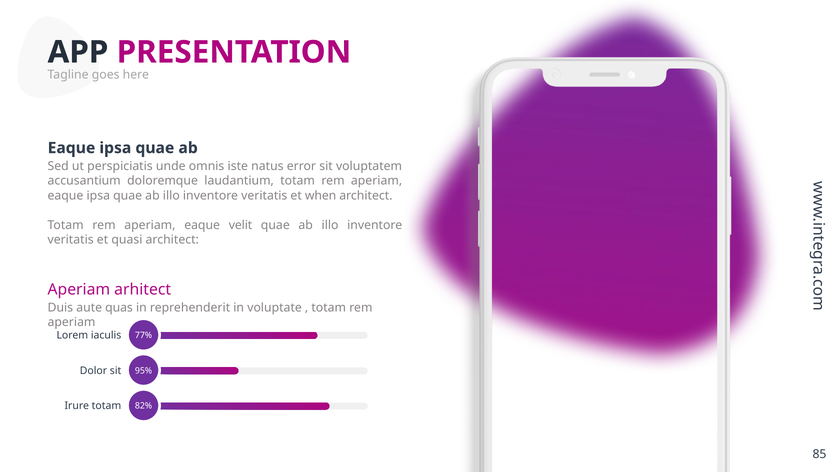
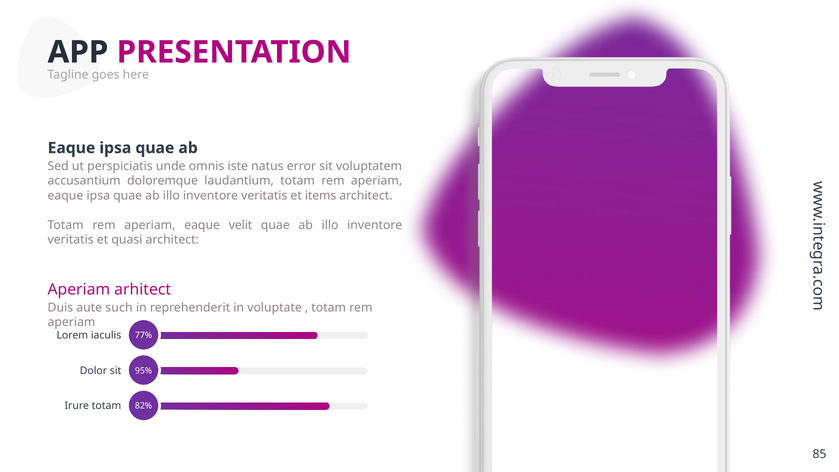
when: when -> items
quas: quas -> such
